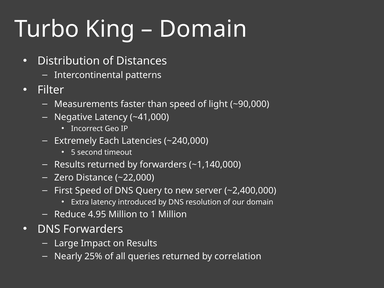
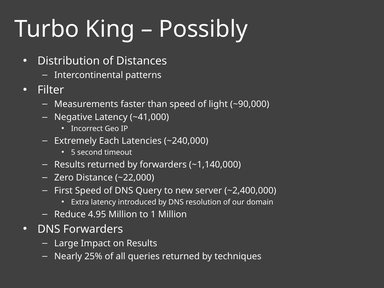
Domain at (203, 29): Domain -> Possibly
correlation: correlation -> techniques
